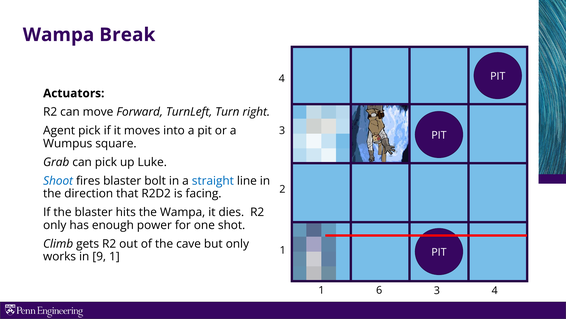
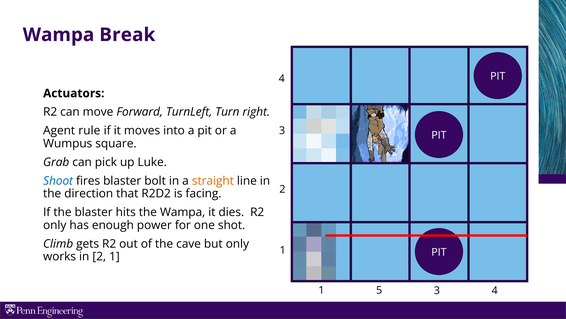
Agent pick: pick -> rule
straight colour: blue -> orange
in 9: 9 -> 2
6: 6 -> 5
